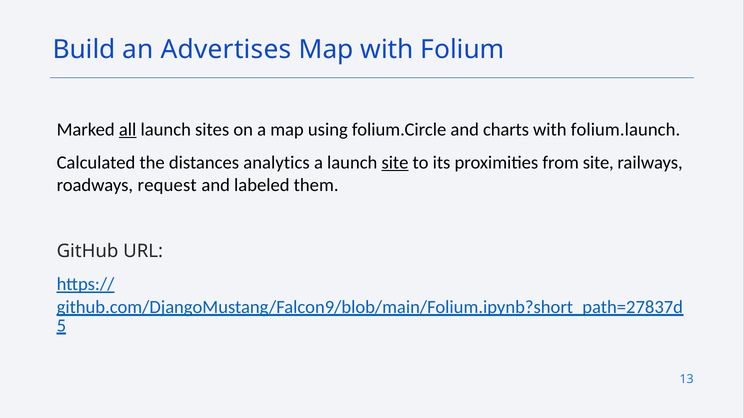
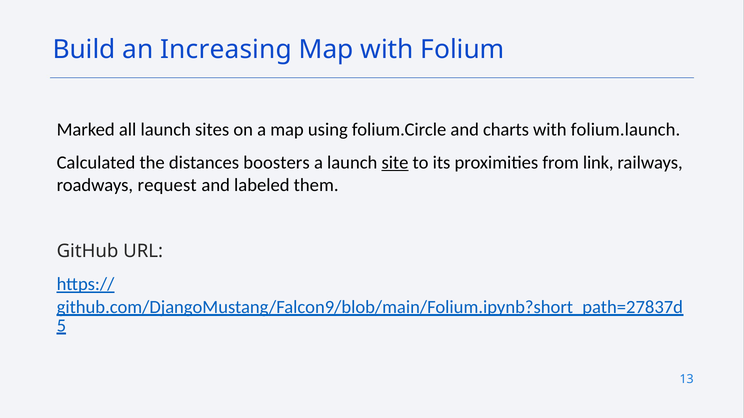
Advertises: Advertises -> Increasing
all underline: present -> none
analytics: analytics -> boosters
from site: site -> link
